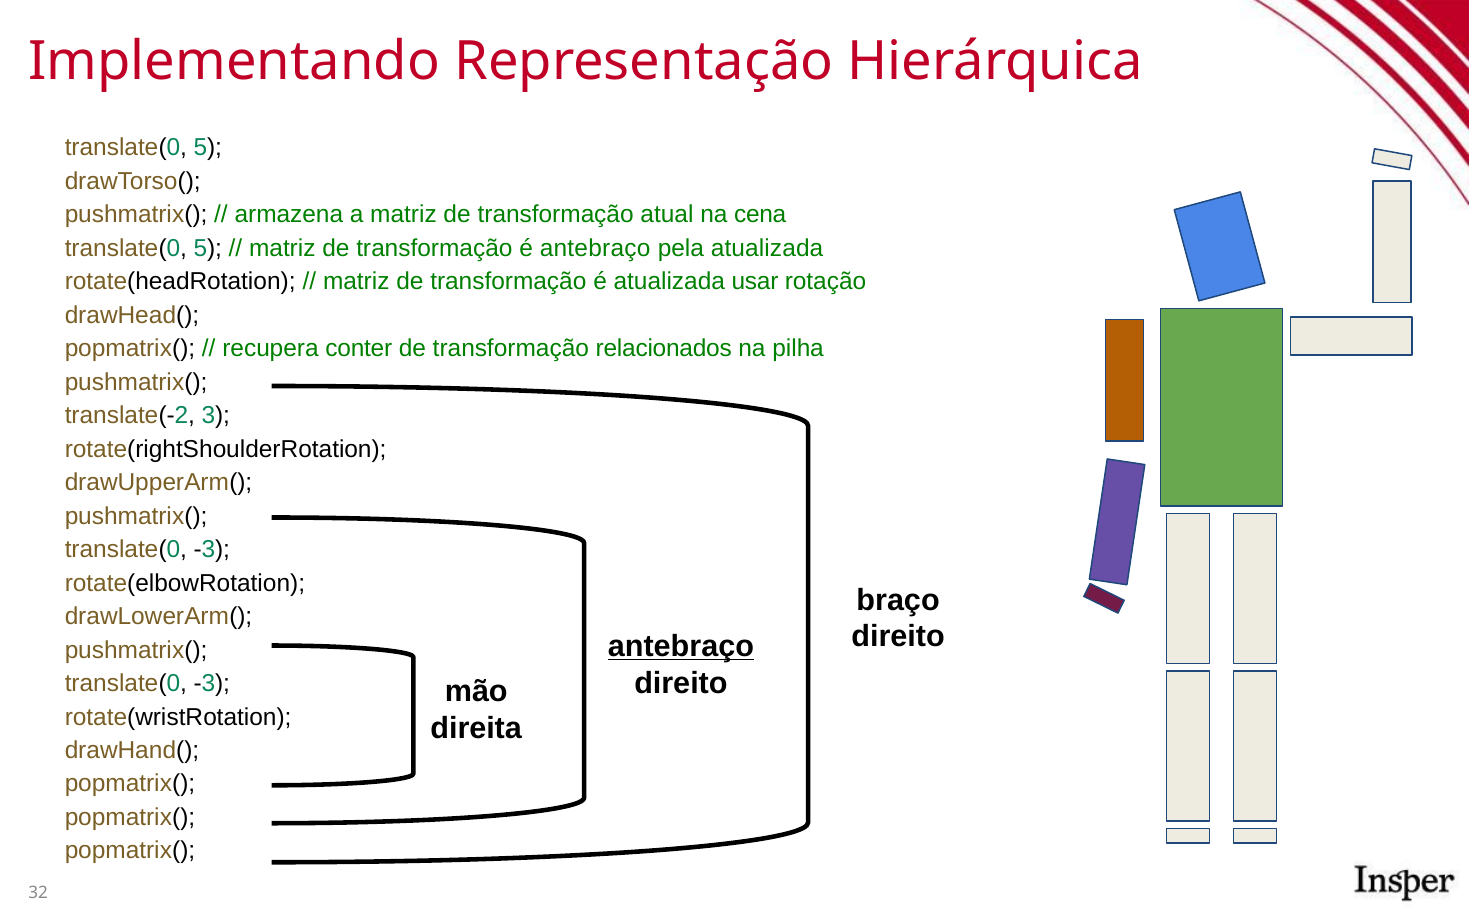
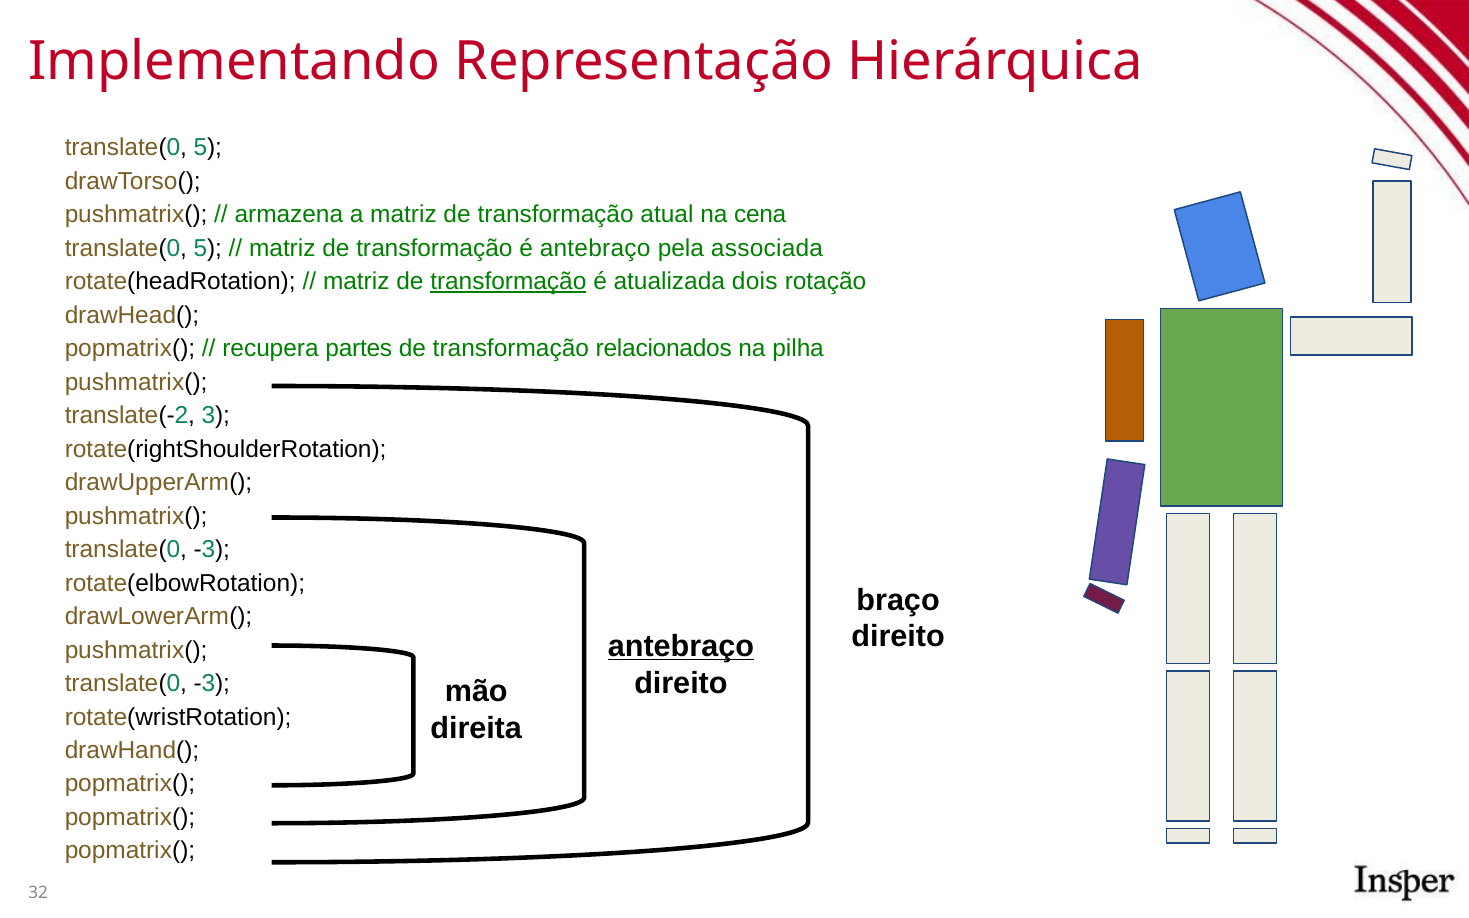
pela atualizada: atualizada -> associada
transformação at (508, 282) underline: none -> present
usar: usar -> dois
conter: conter -> partes
